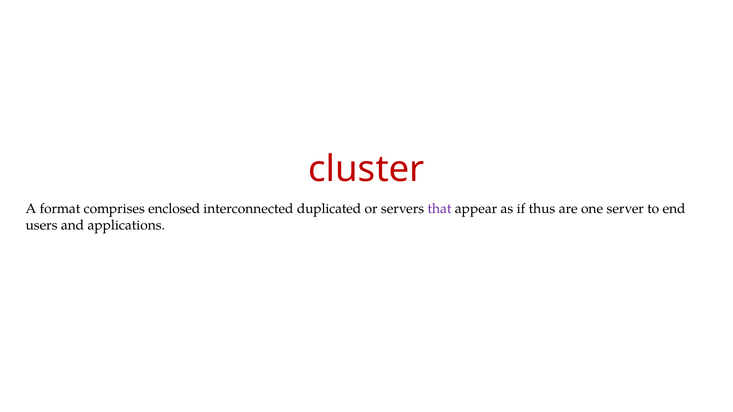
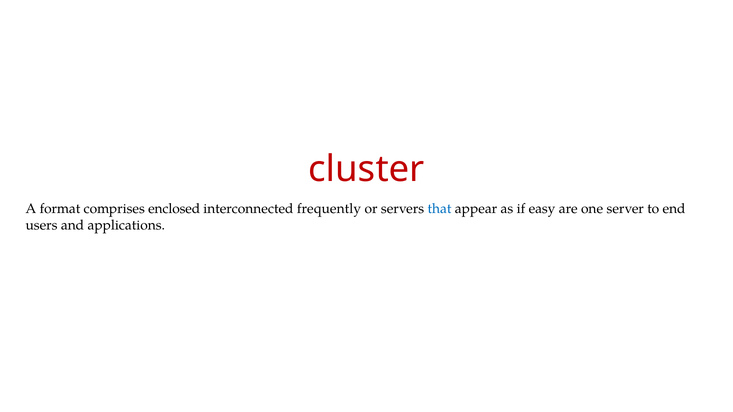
duplicated: duplicated -> frequently
that colour: purple -> blue
thus: thus -> easy
